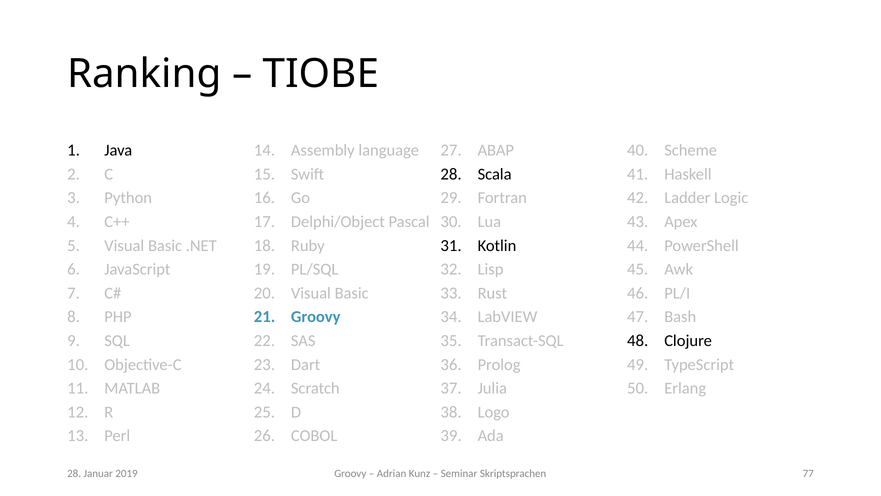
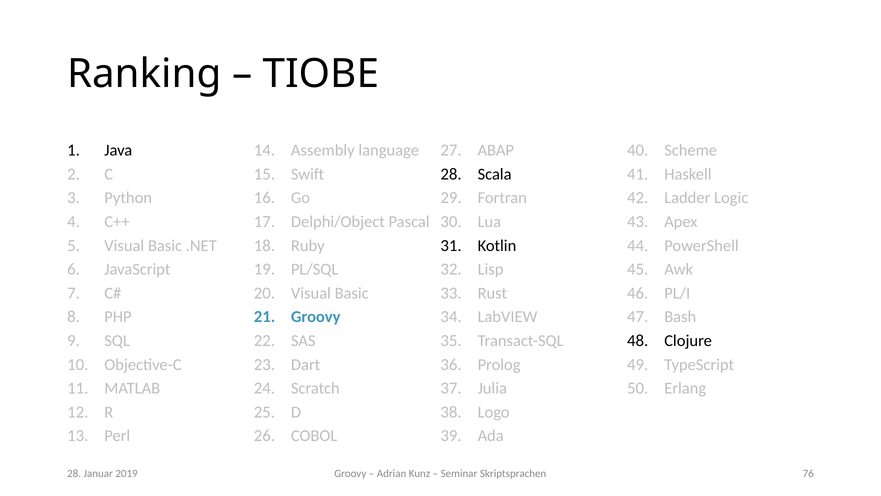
77: 77 -> 76
